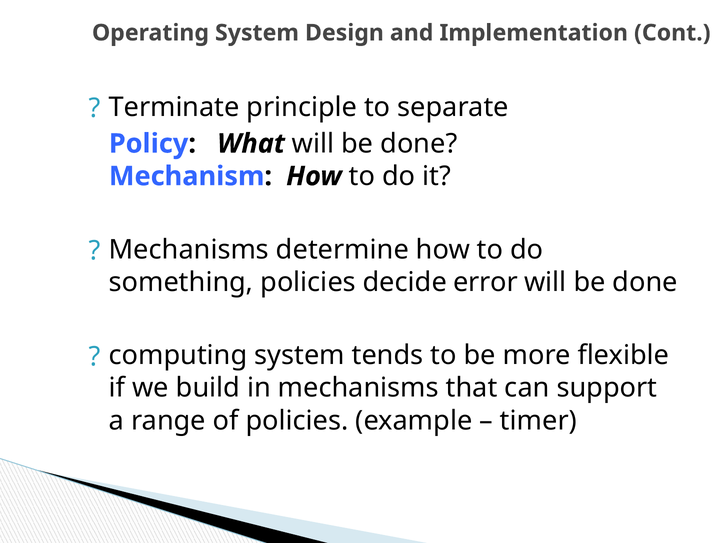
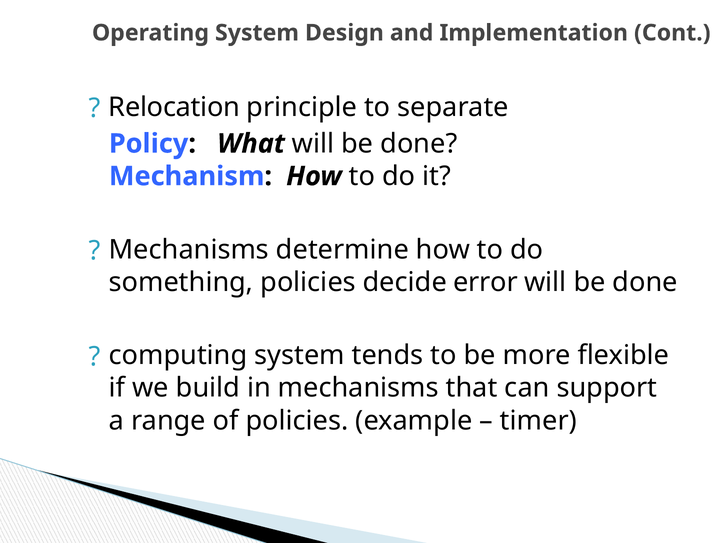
Terminate: Terminate -> Relocation
